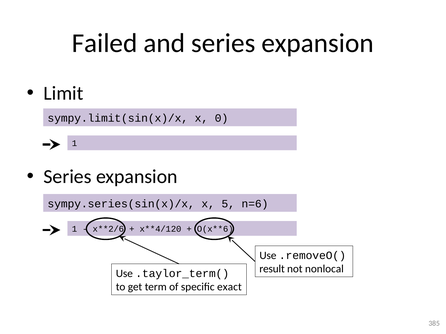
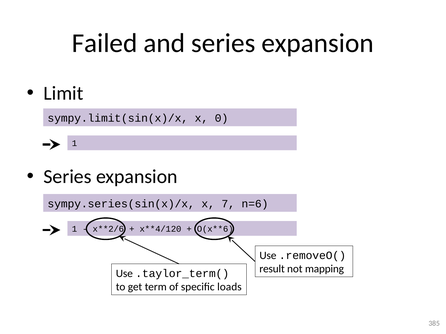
5: 5 -> 7
nonlocal: nonlocal -> mapping
exact: exact -> loads
